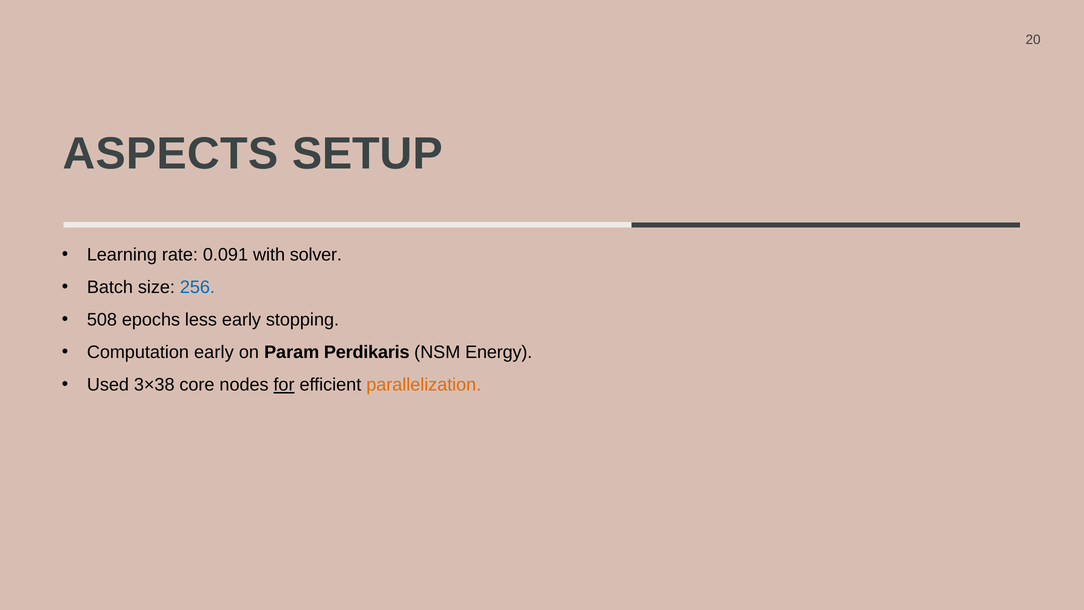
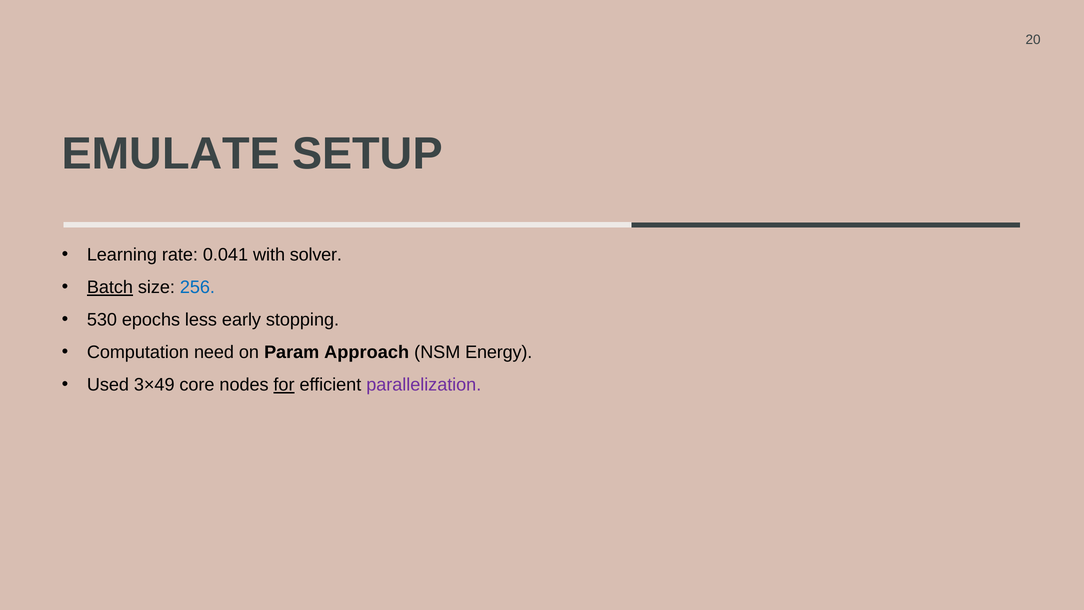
ASPECTS: ASPECTS -> EMULATE
0.091: 0.091 -> 0.041
Batch underline: none -> present
508: 508 -> 530
Computation early: early -> need
Perdikaris: Perdikaris -> Approach
3×38: 3×38 -> 3×49
parallelization colour: orange -> purple
